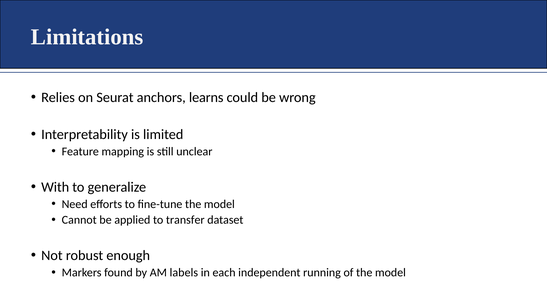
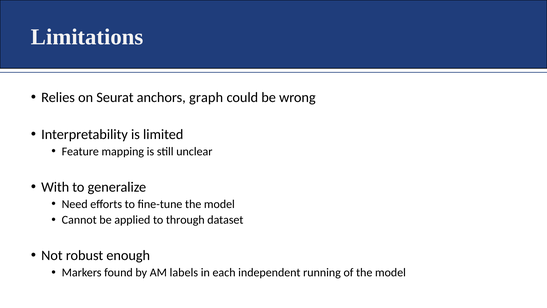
learns: learns -> graph
transfer: transfer -> through
